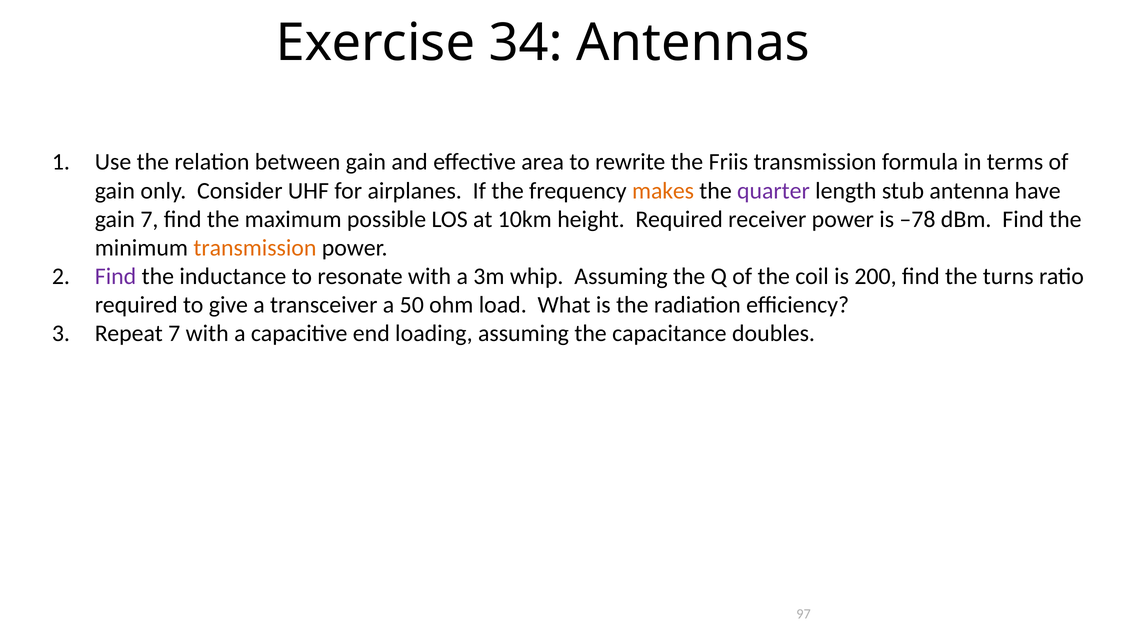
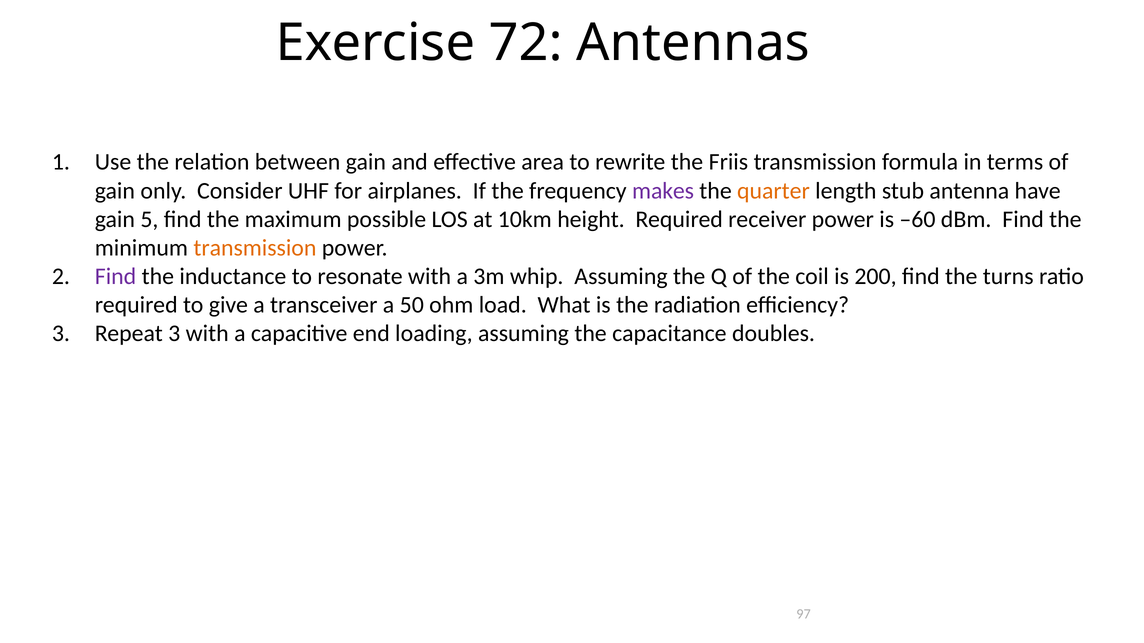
34: 34 -> 72
makes colour: orange -> purple
quarter colour: purple -> orange
gain 7: 7 -> 5
–78: –78 -> –60
Repeat 7: 7 -> 3
